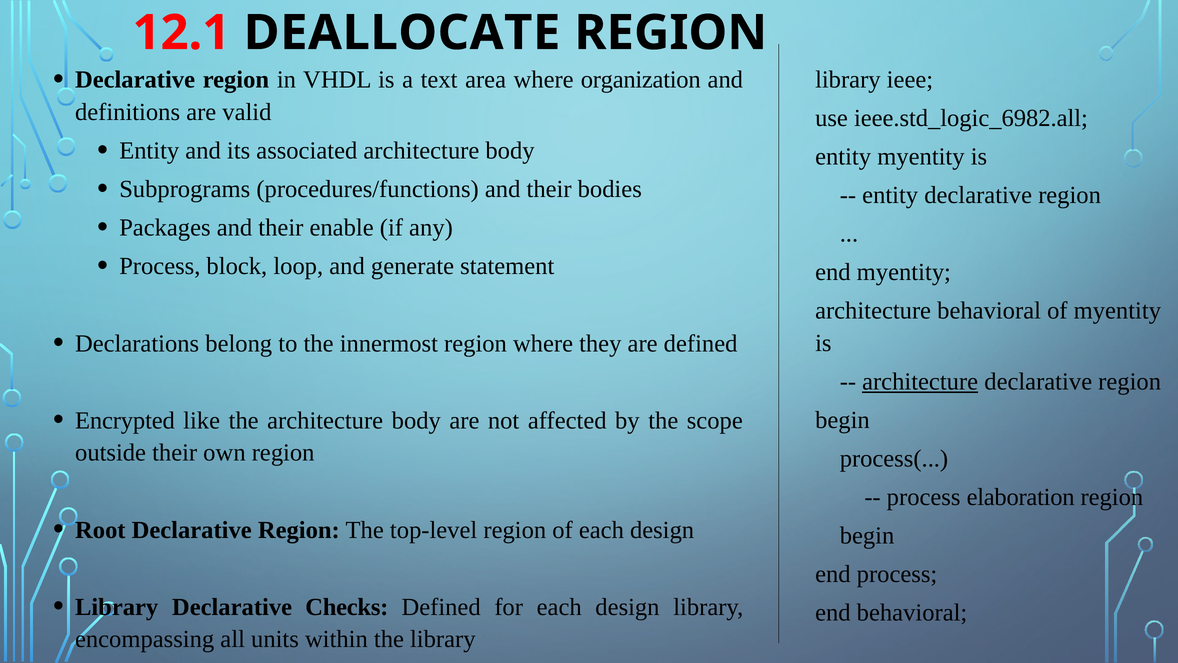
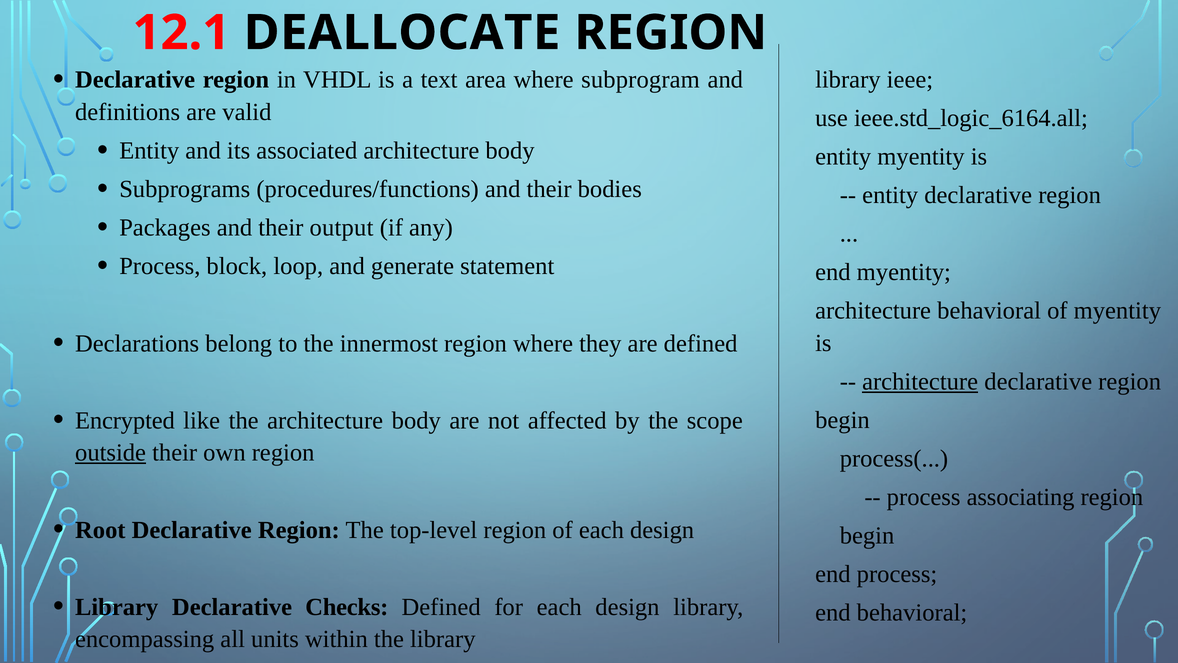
organization: organization -> subprogram
ieee.std_logic_6982.all: ieee.std_logic_6982.all -> ieee.std_logic_6164.all
enable: enable -> output
outside underline: none -> present
elaboration: elaboration -> associating
